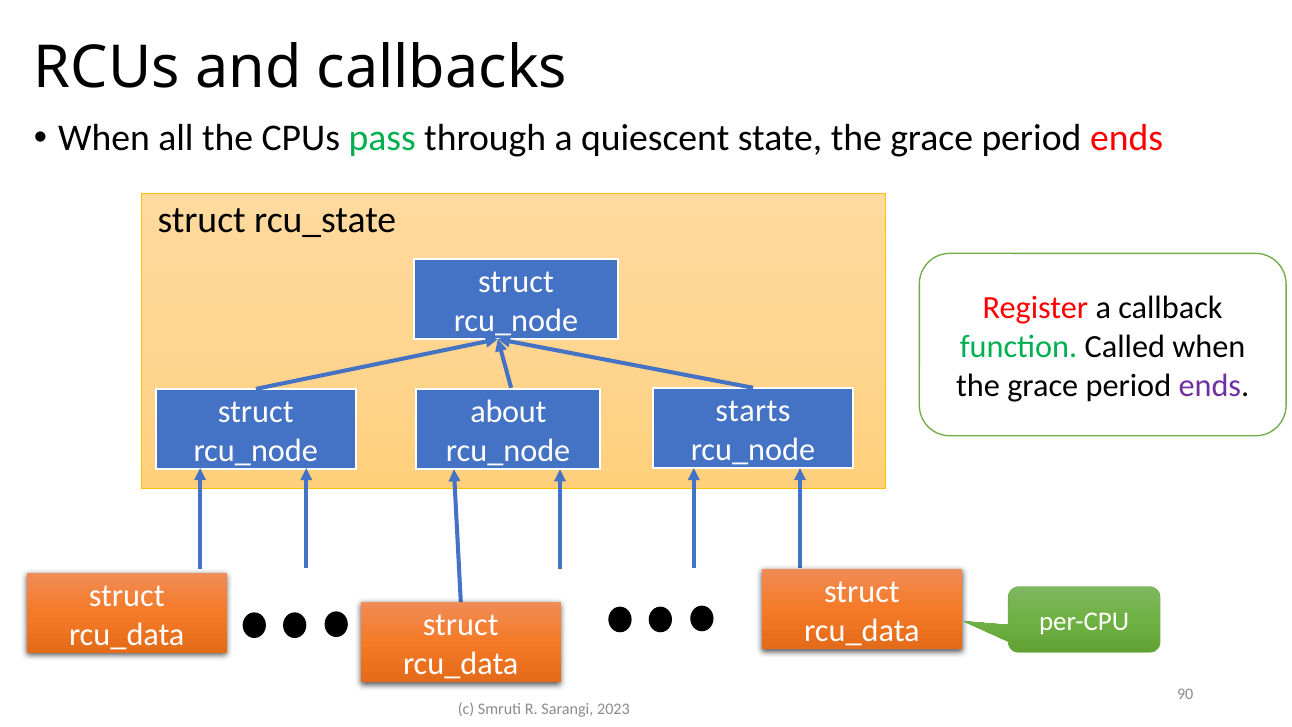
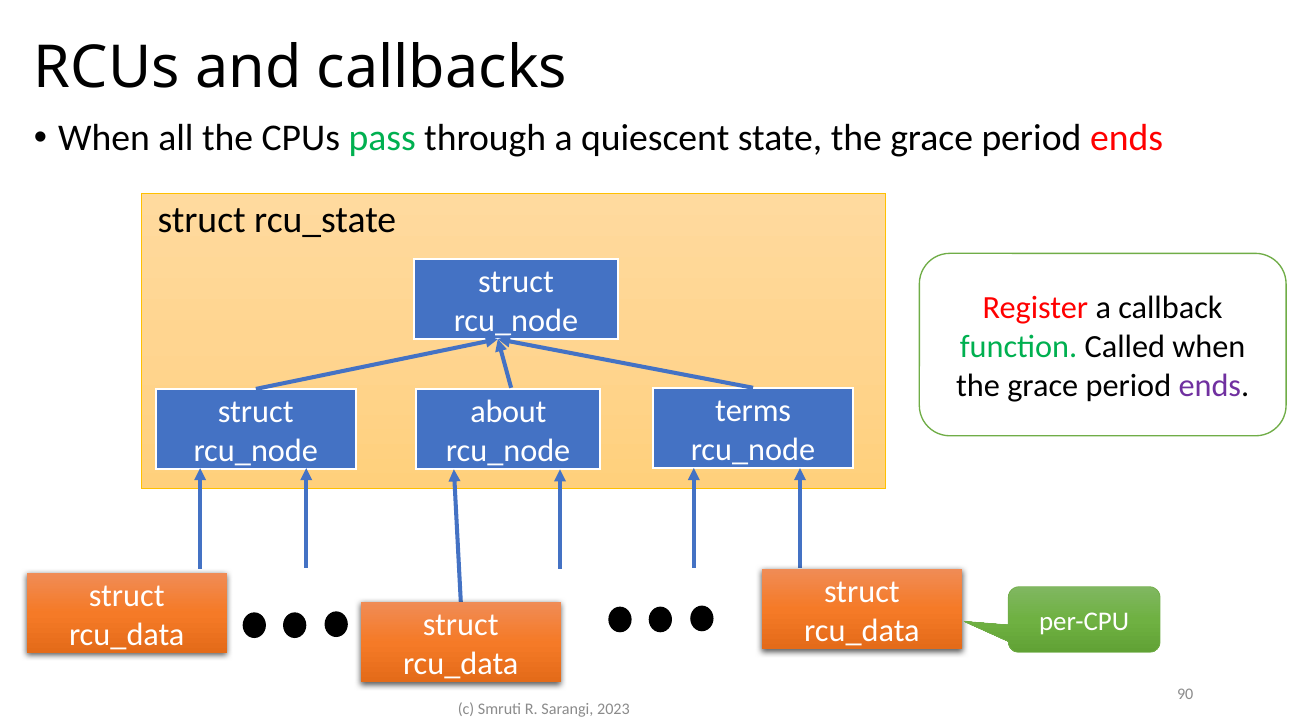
starts: starts -> terms
